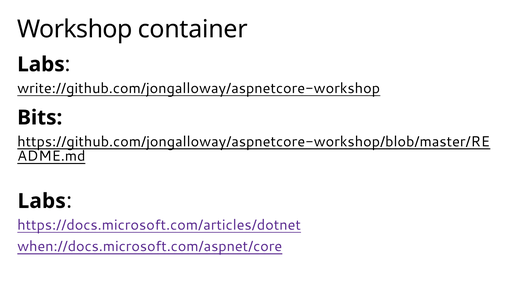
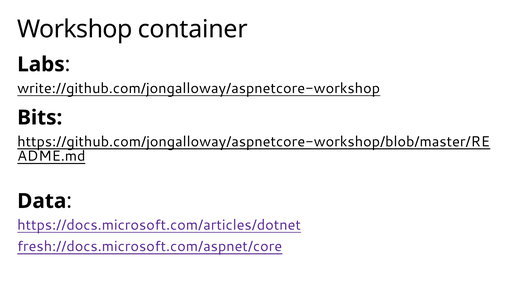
Labs at (42, 201): Labs -> Data
when://docs.microsoft.com/aspnet/core: when://docs.microsoft.com/aspnet/core -> fresh://docs.microsoft.com/aspnet/core
